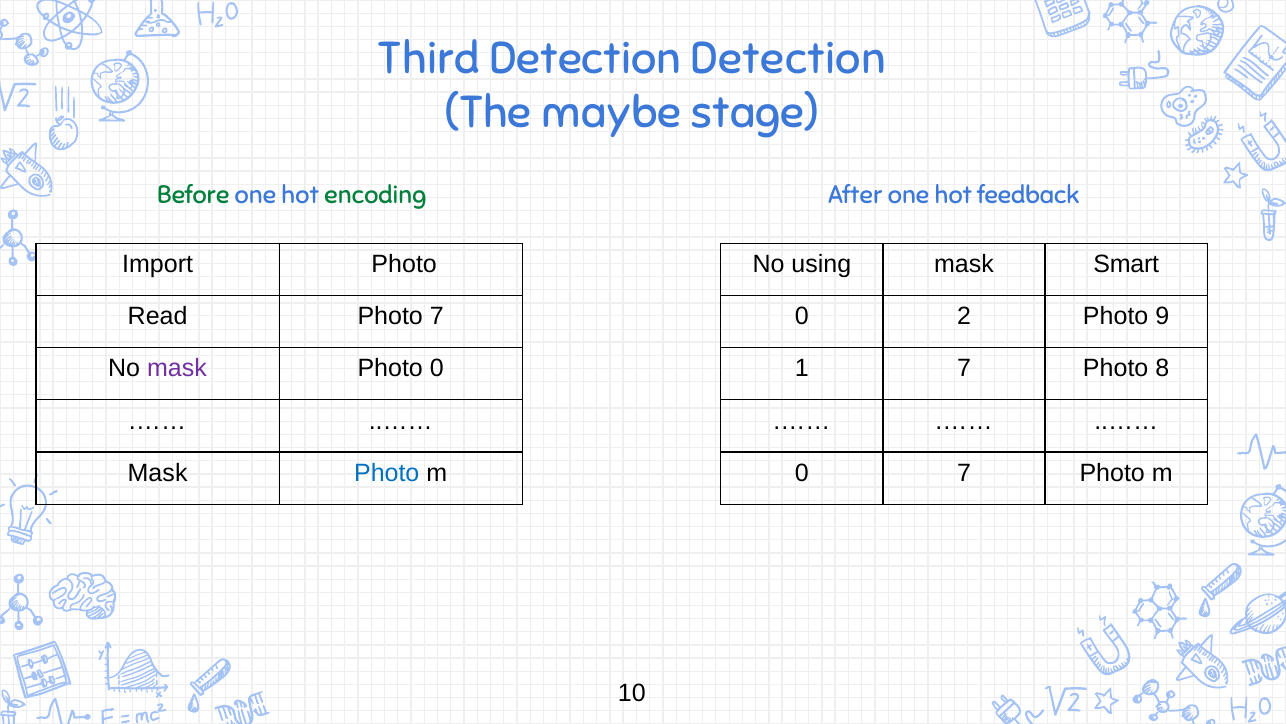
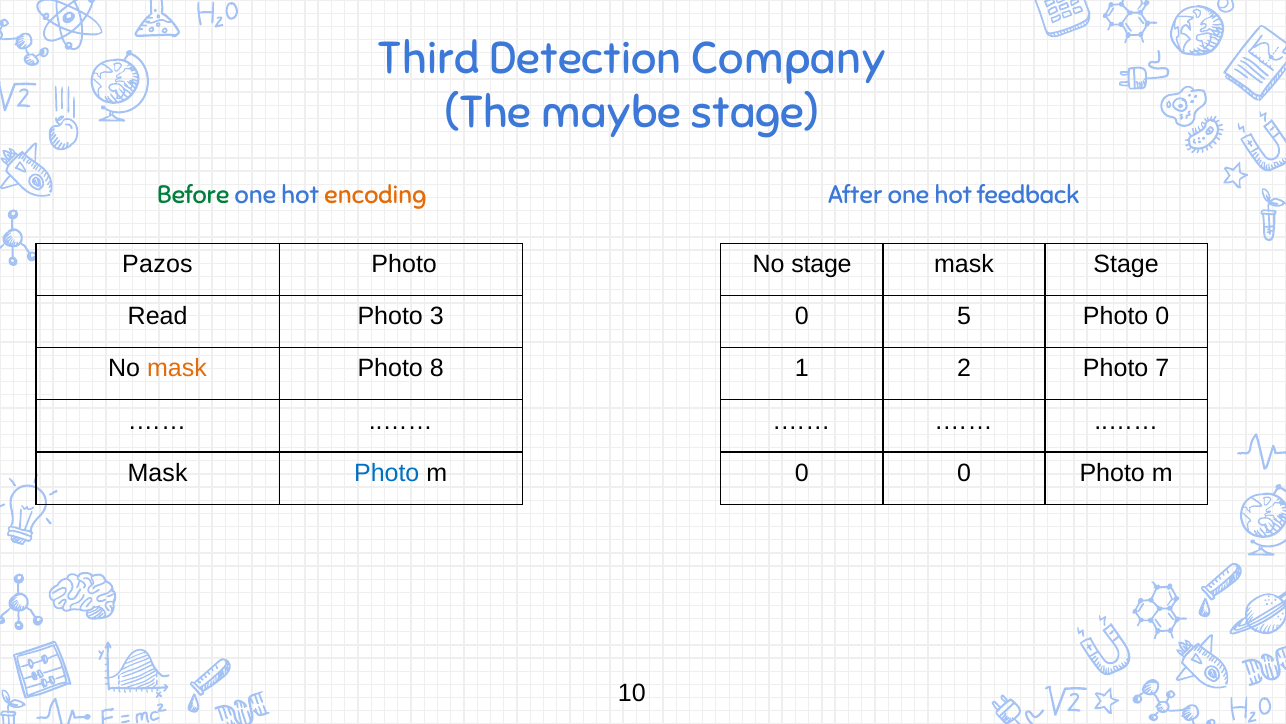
Detection Detection: Detection -> Company
encoding colour: green -> orange
Import: Import -> Pazos
No using: using -> stage
mask Smart: Smart -> Stage
Photo 7: 7 -> 3
2: 2 -> 5
Photo 9: 9 -> 0
mask at (177, 368) colour: purple -> orange
Photo 0: 0 -> 8
1 7: 7 -> 2
8: 8 -> 7
0 7: 7 -> 0
